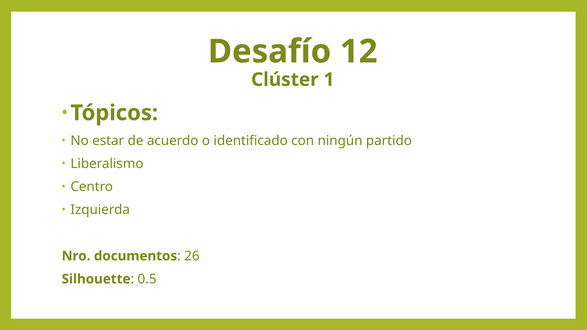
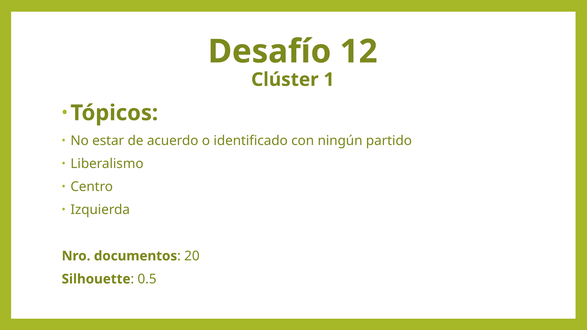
26: 26 -> 20
